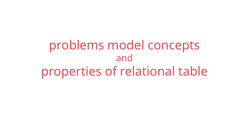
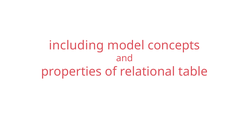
problems: problems -> including
